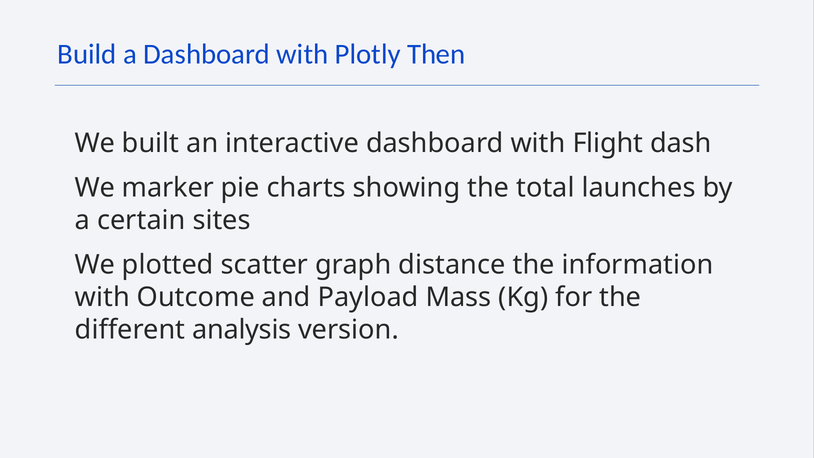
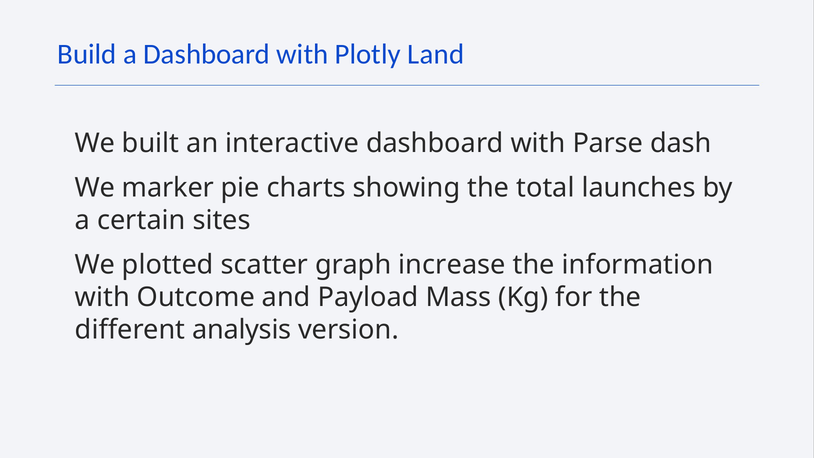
Then: Then -> Land
Flight: Flight -> Parse
distance: distance -> increase
